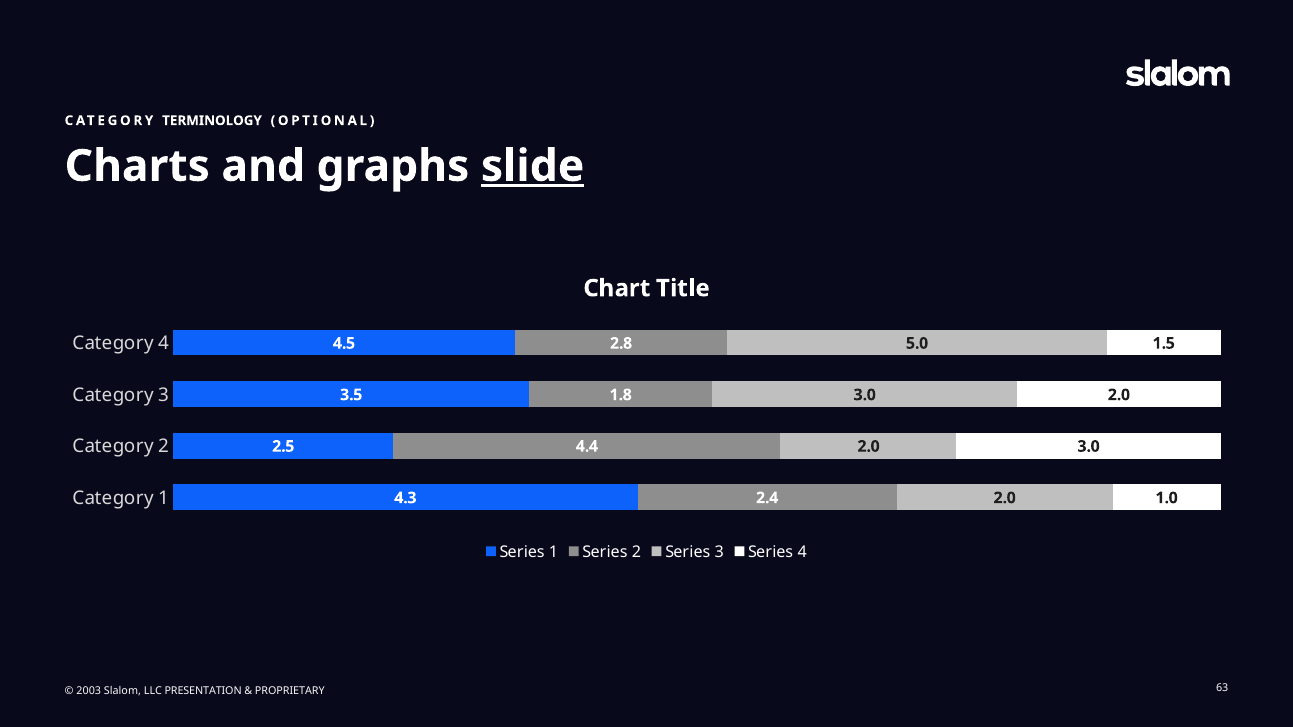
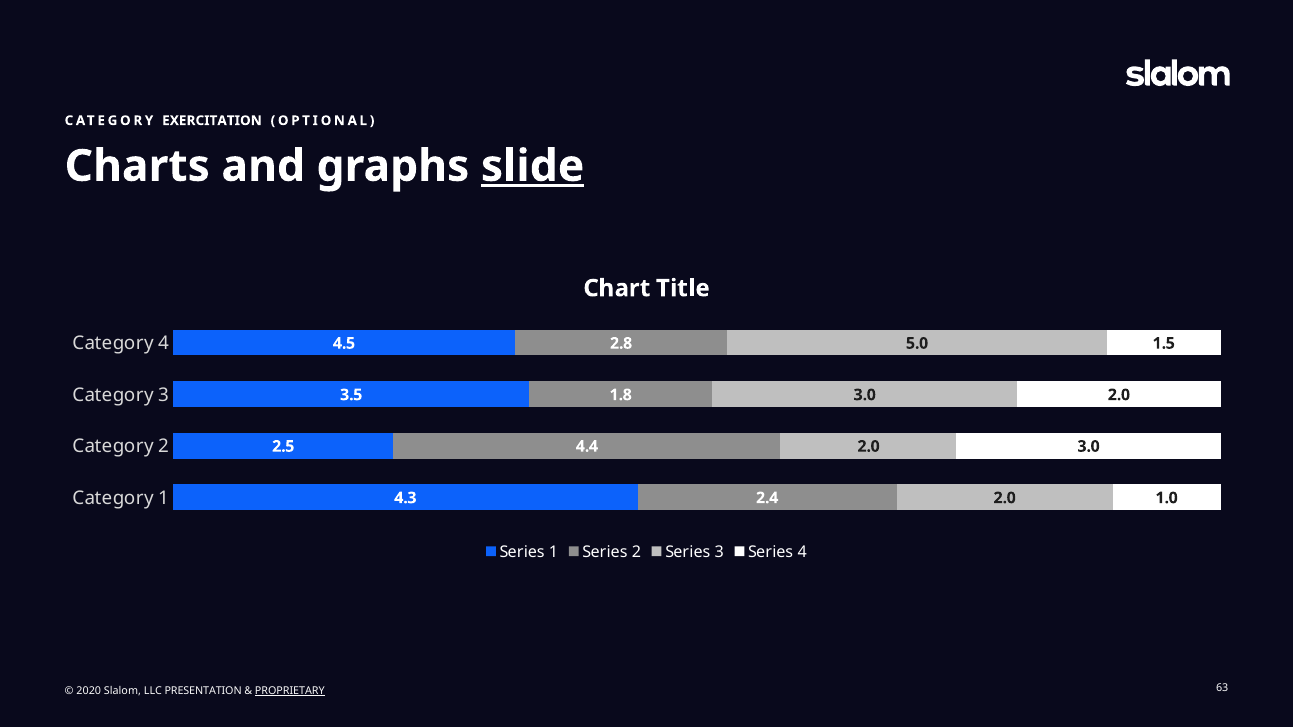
TERMINOLOGY: TERMINOLOGY -> EXERCITATION
2003: 2003 -> 2020
PROPRIETARY underline: none -> present
